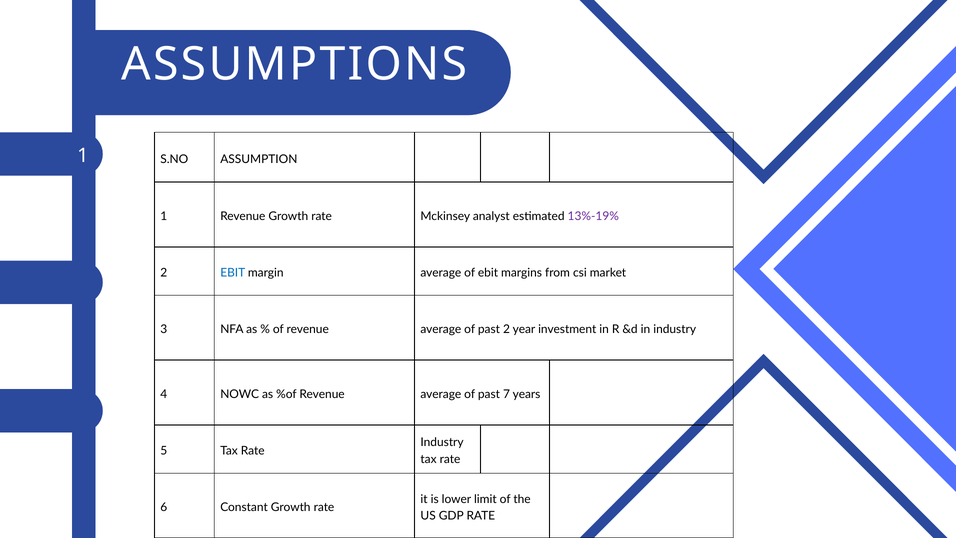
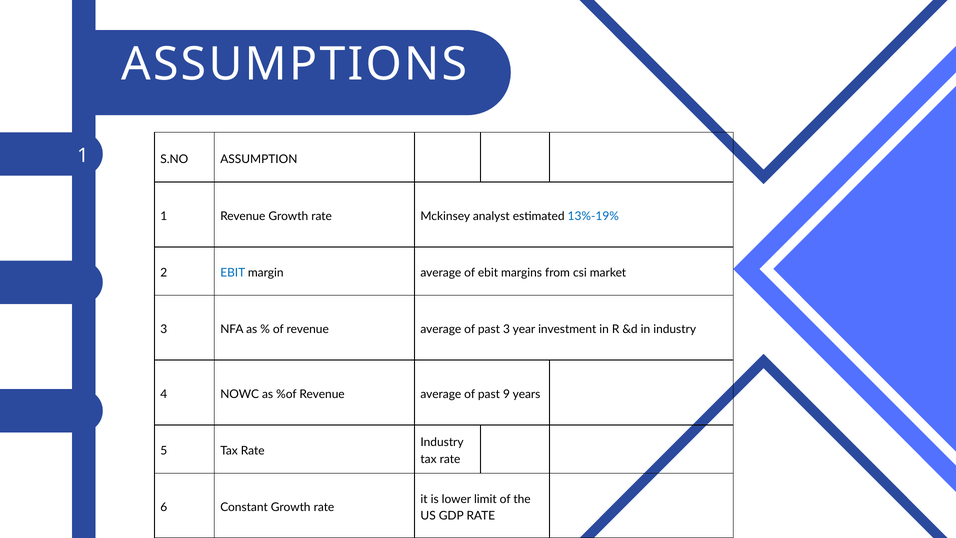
13%-19% colour: purple -> blue
past 2: 2 -> 3
7: 7 -> 9
